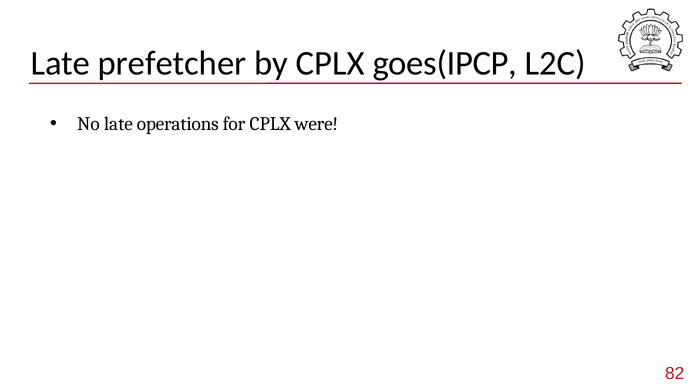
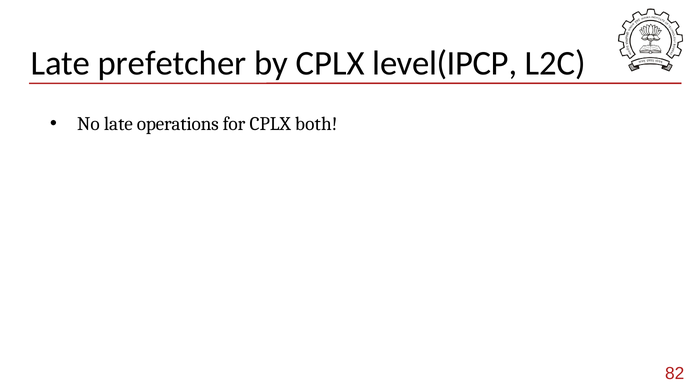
goes(IPCP: goes(IPCP -> level(IPCP
were: were -> both
